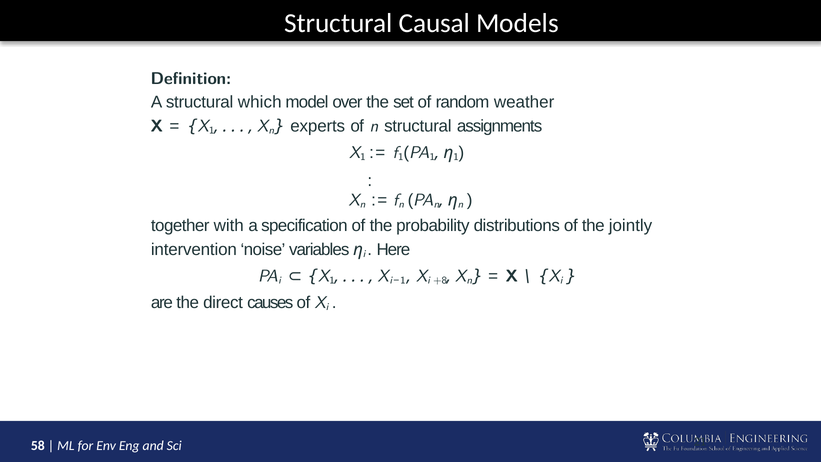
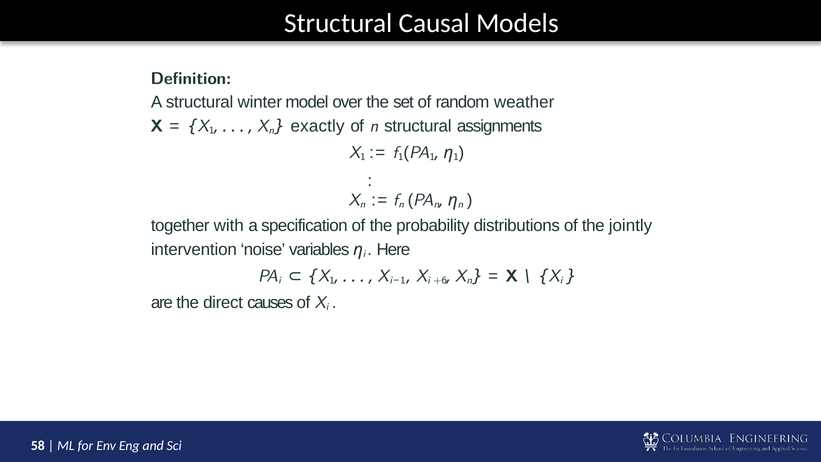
which: which -> winter
experts: experts -> exactly
+8: +8 -> +6
